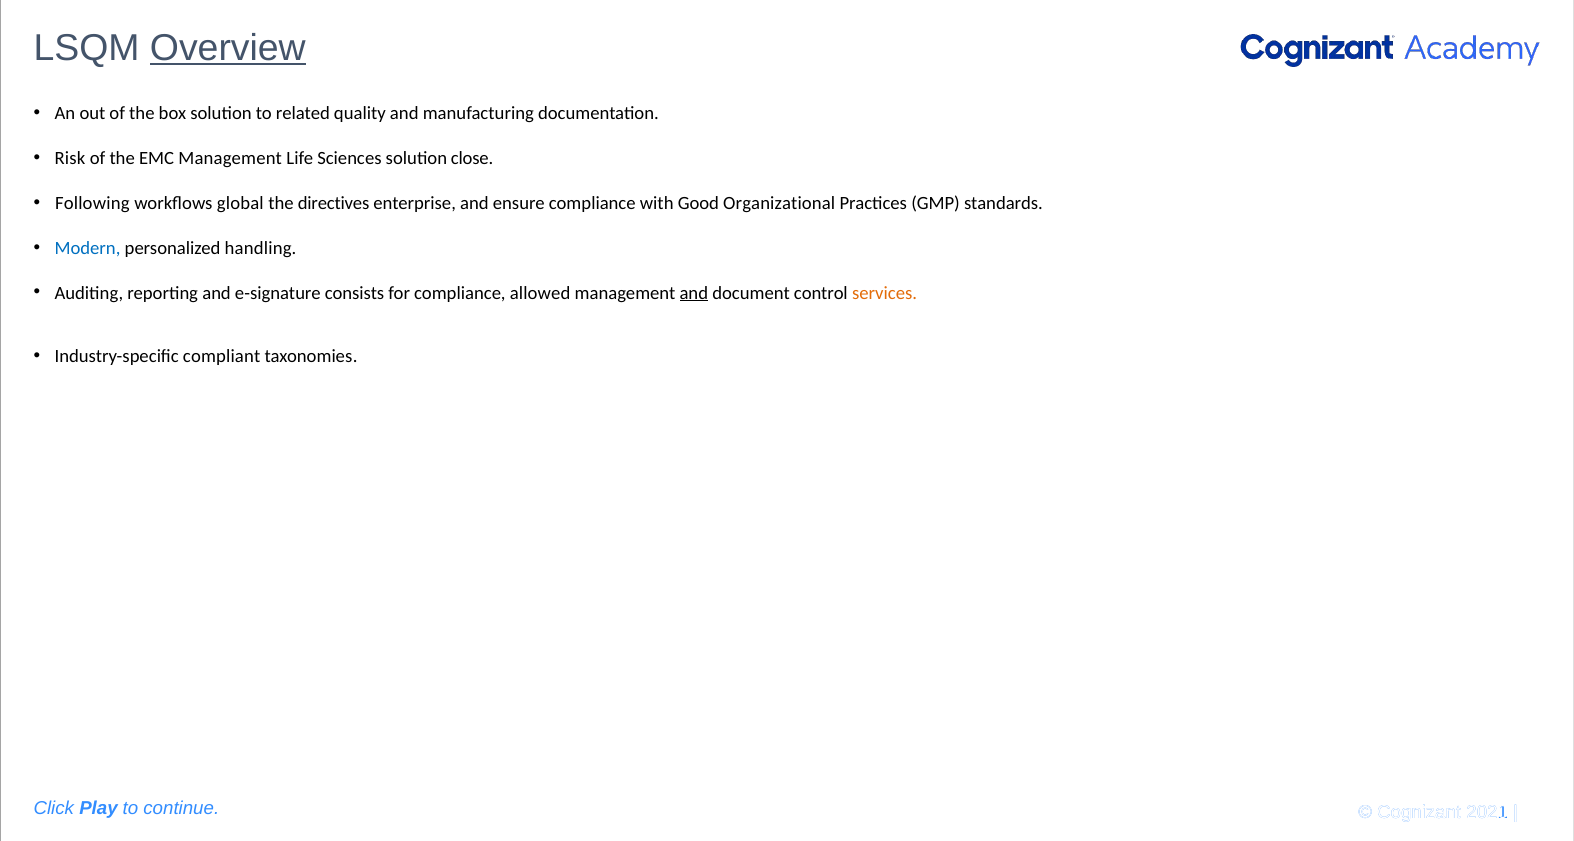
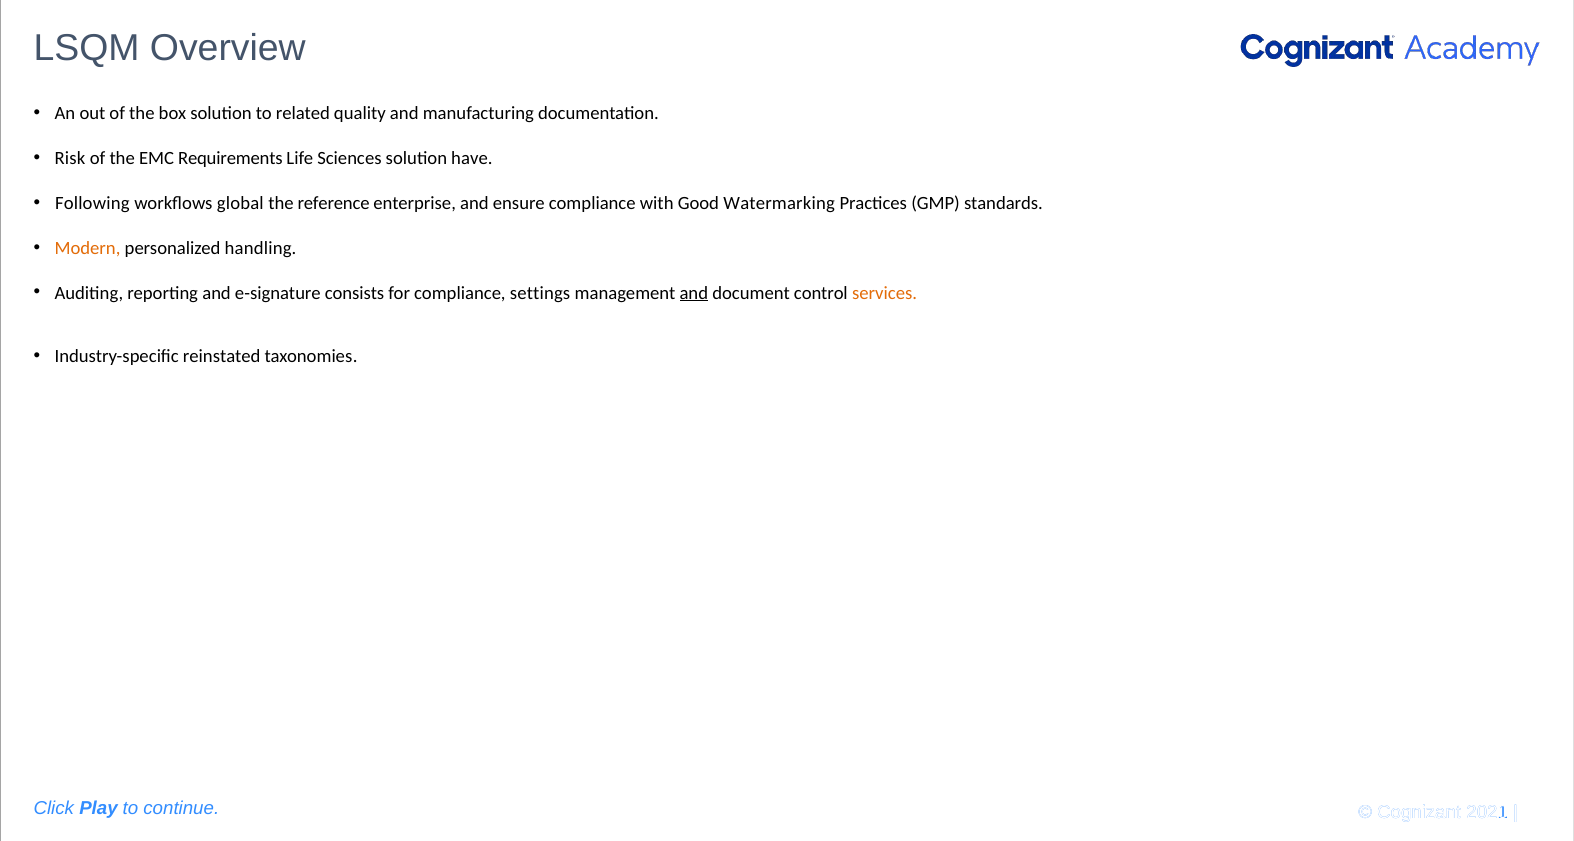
Overview underline: present -> none
EMC Management: Management -> Requirements
close: close -> have
directives: directives -> reference
Organizational: Organizational -> Watermarking
Modern colour: blue -> orange
allowed: allowed -> settings
compliant: compliant -> reinstated
